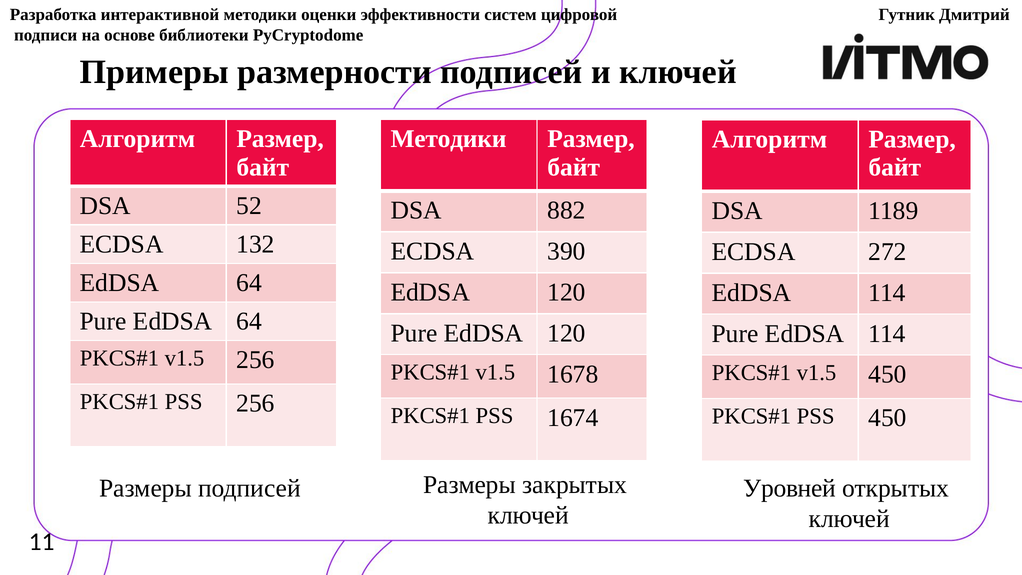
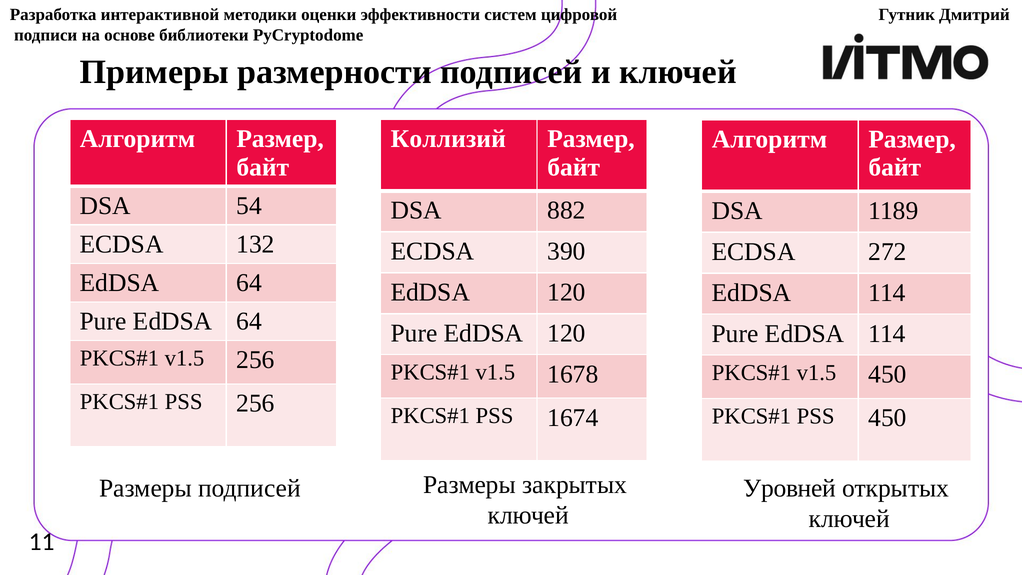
Методики at (449, 139): Методики -> Коллизий
52: 52 -> 54
